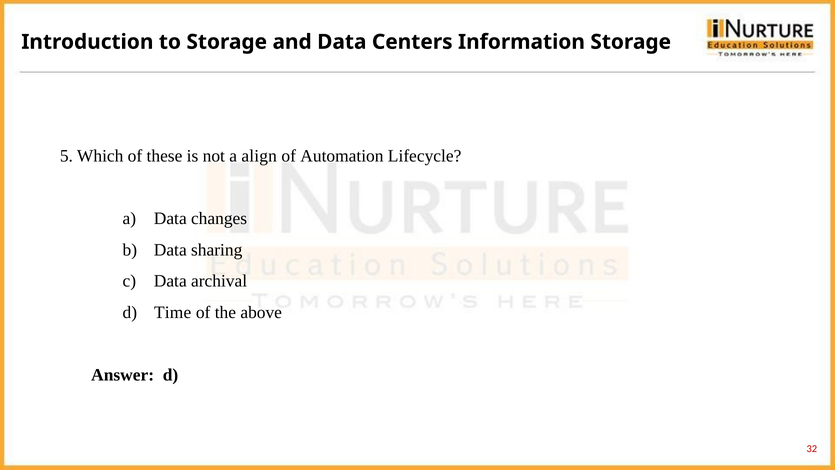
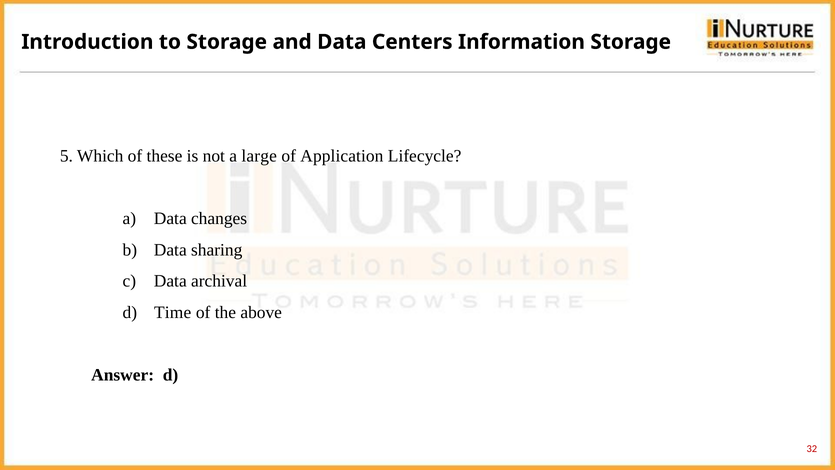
align: align -> large
Automation: Automation -> Application
